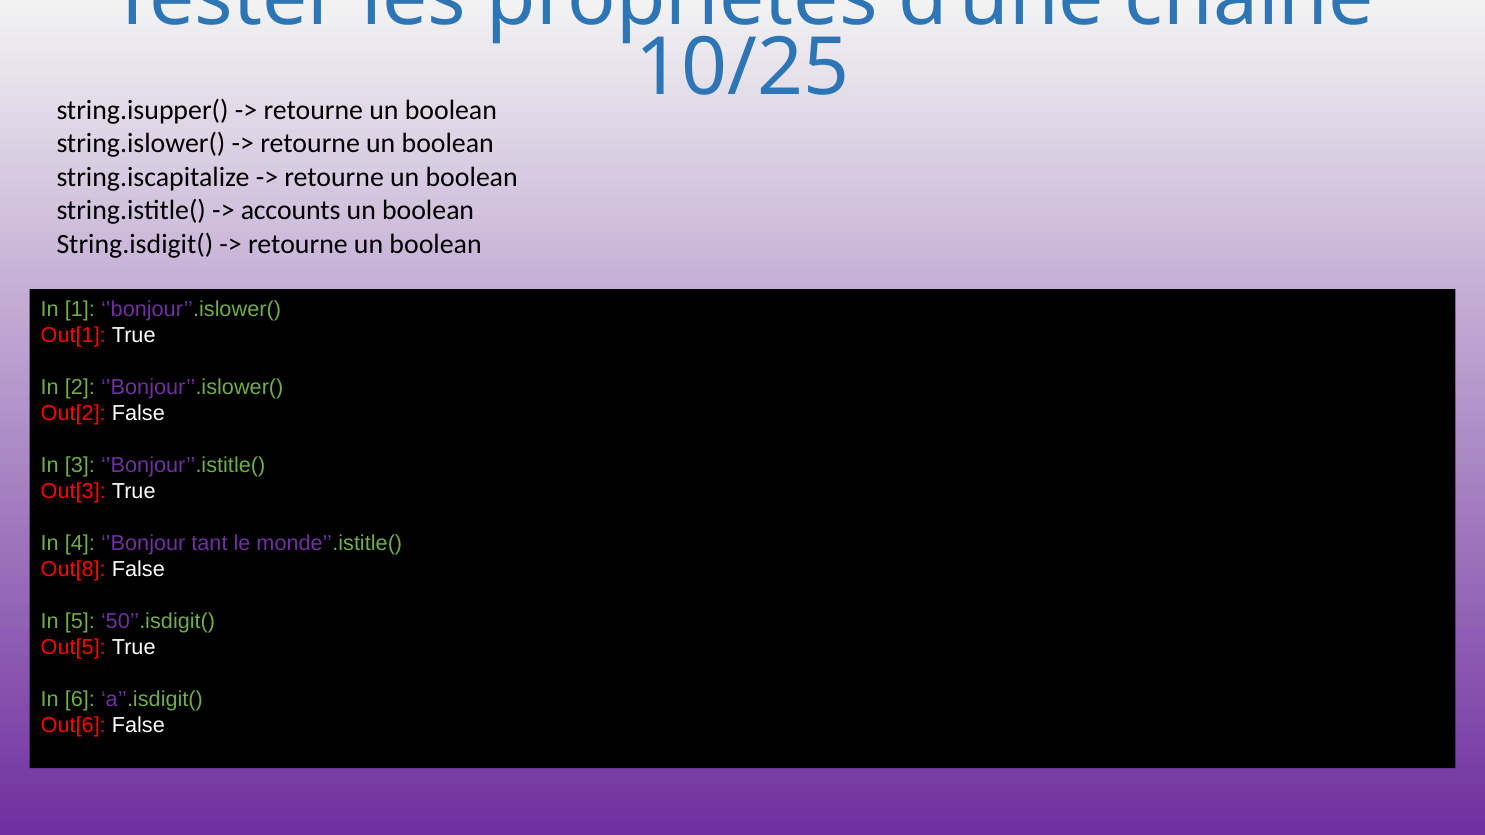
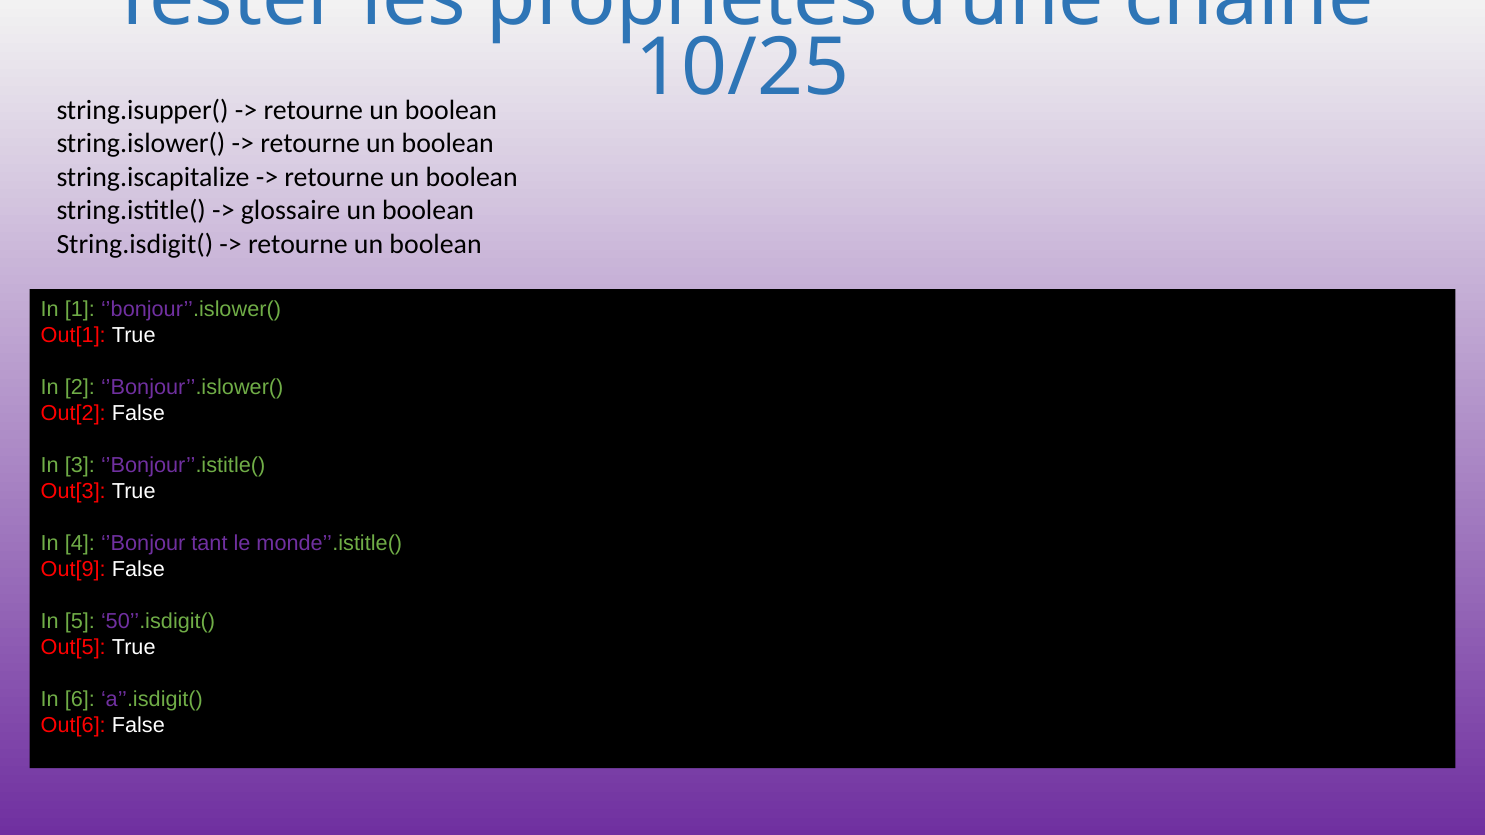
accounts: accounts -> glossaire
Out[8: Out[8 -> Out[9
